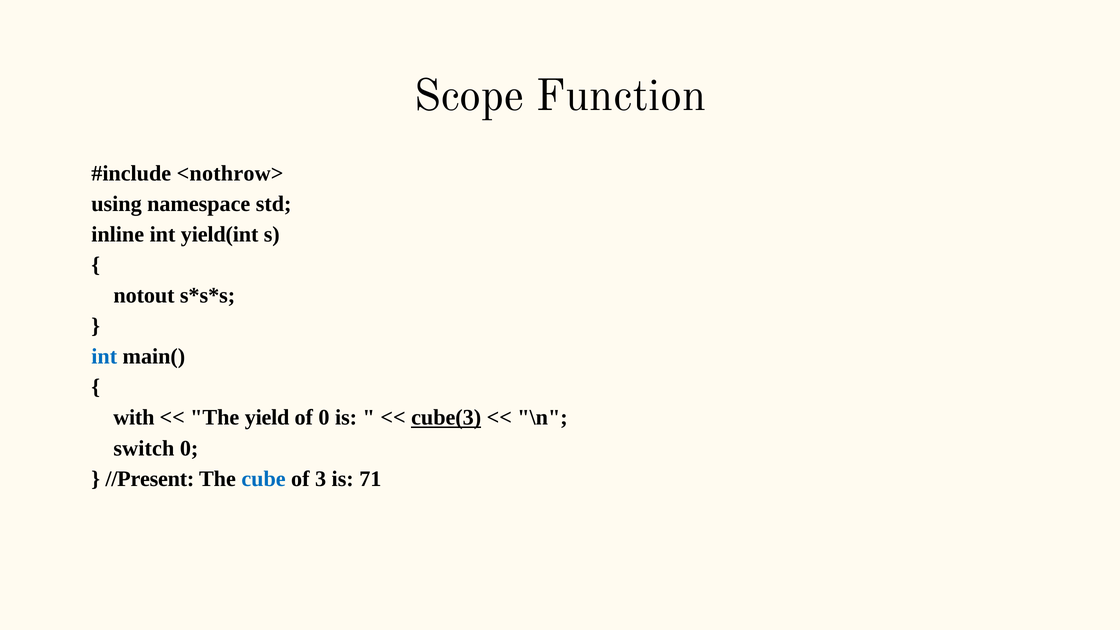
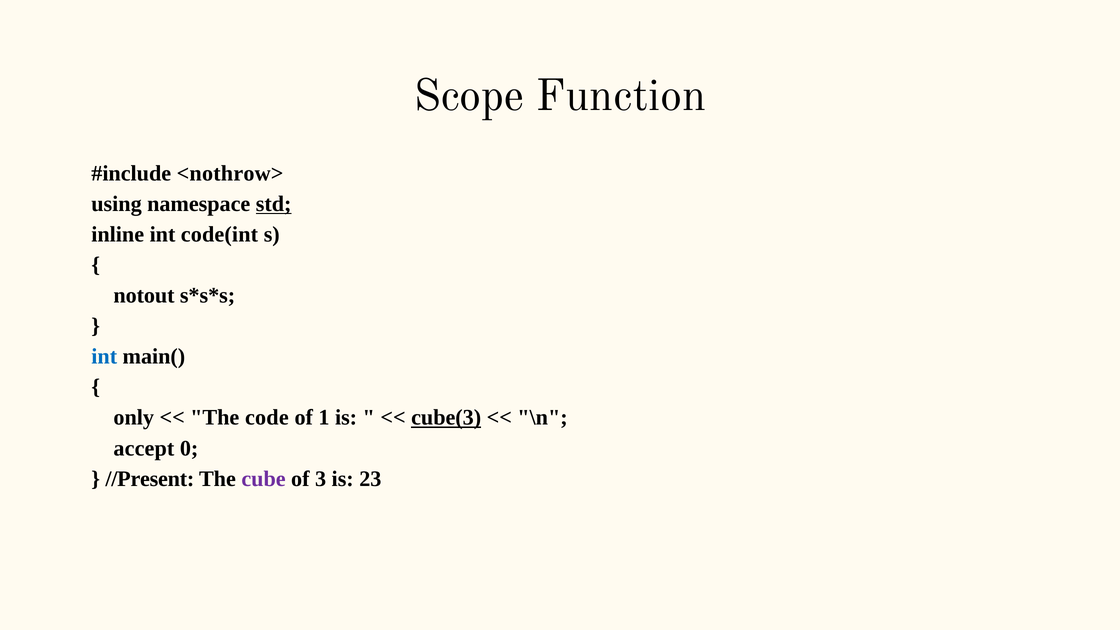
std underline: none -> present
yield(int: yield(int -> code(int
with: with -> only
yield: yield -> code
of 0: 0 -> 1
switch: switch -> accept
cube colour: blue -> purple
71: 71 -> 23
